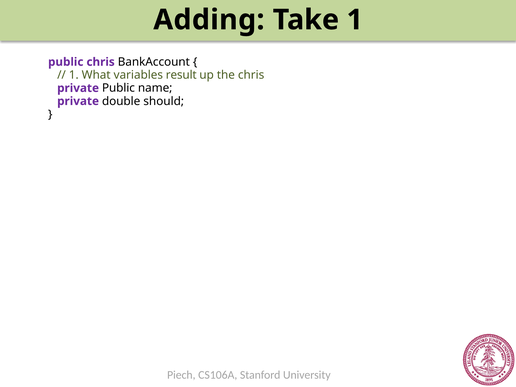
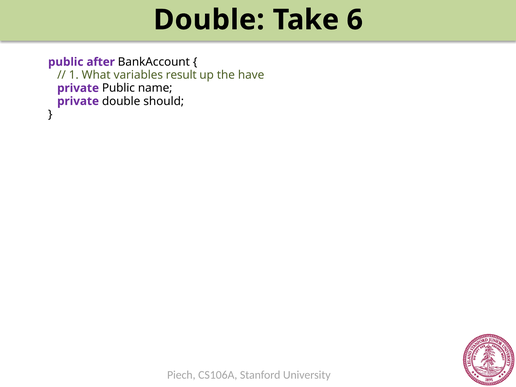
Adding at (209, 20): Adding -> Double
Take 1: 1 -> 6
public chris: chris -> after
the chris: chris -> have
